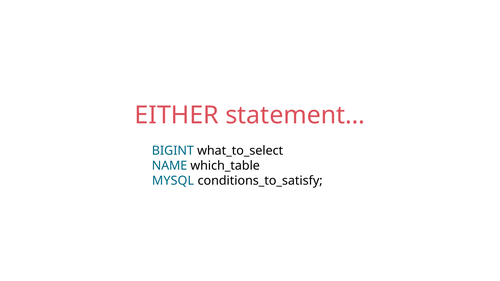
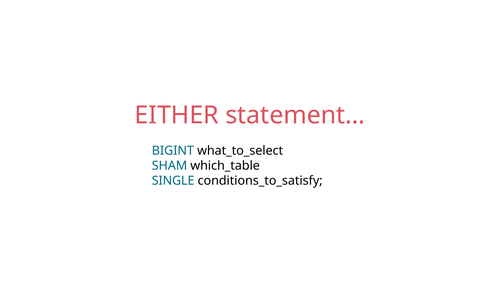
NAME: NAME -> SHAM
MYSQL: MYSQL -> SINGLE
